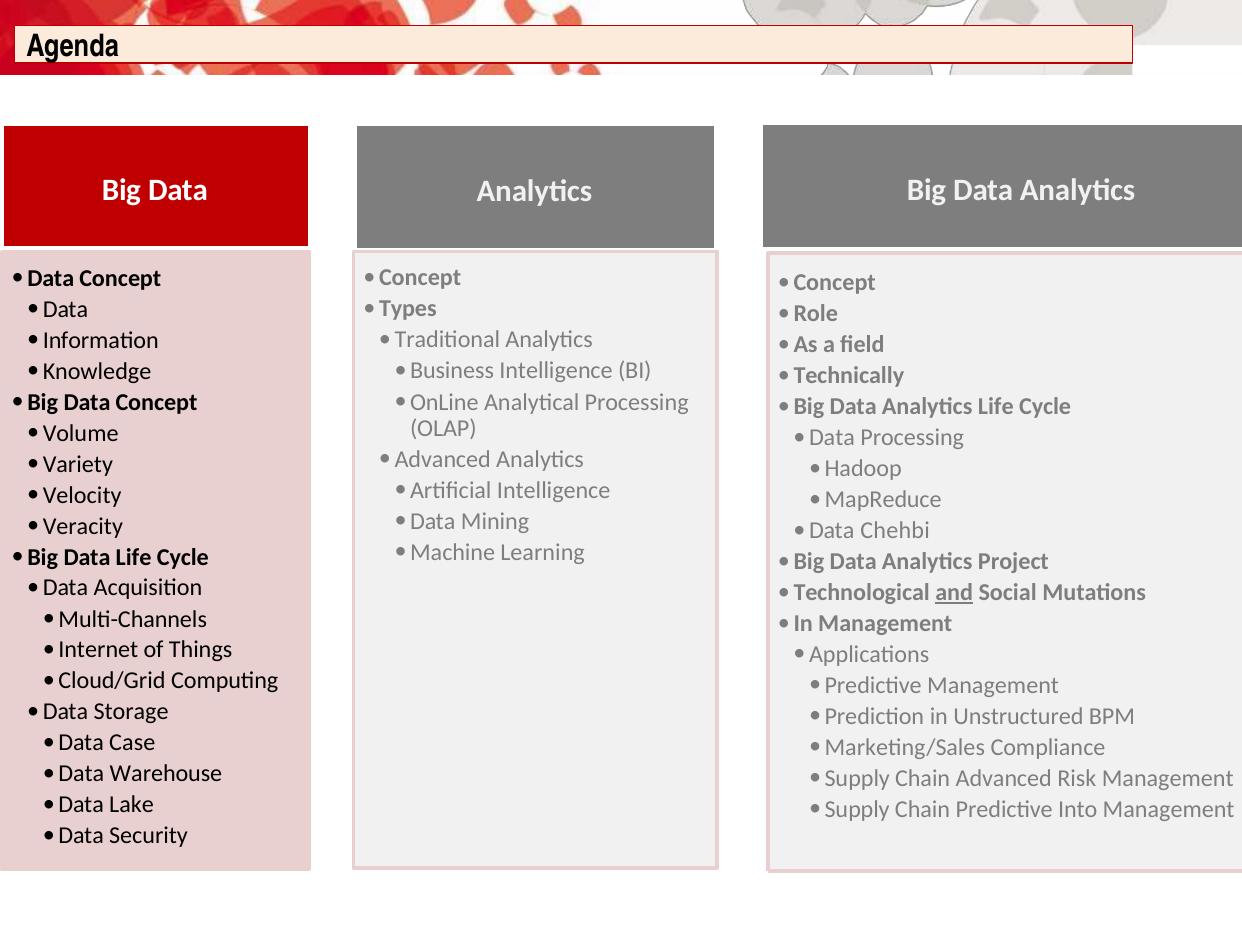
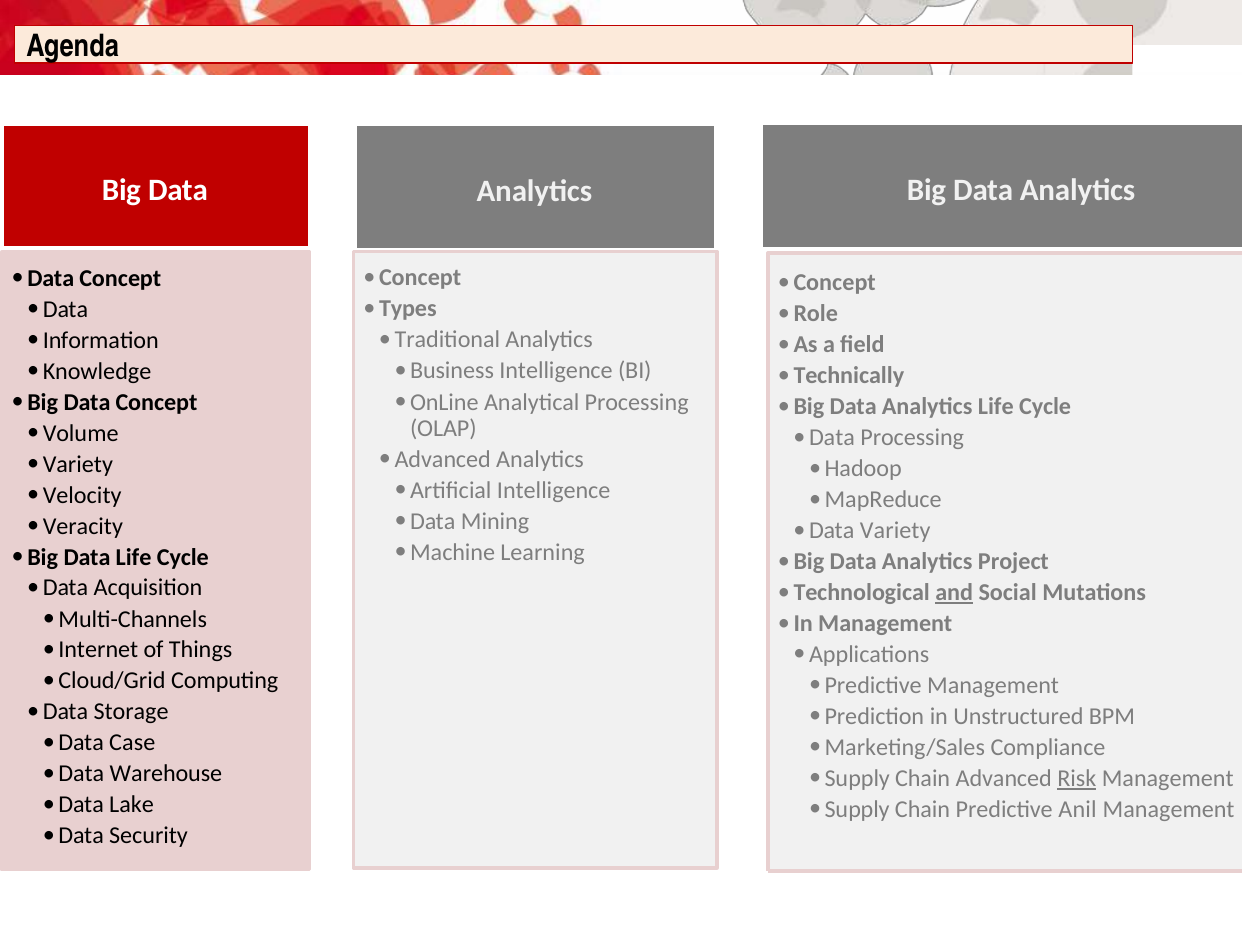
Data Chehbi: Chehbi -> Variety
Risk underline: none -> present
Into: Into -> Anil
